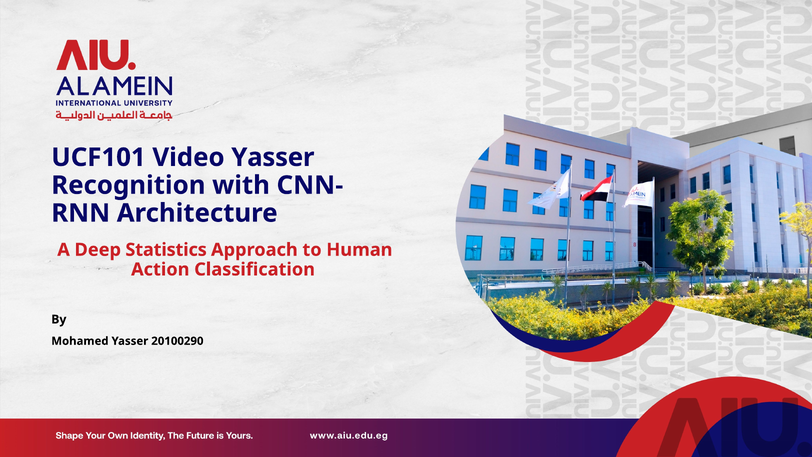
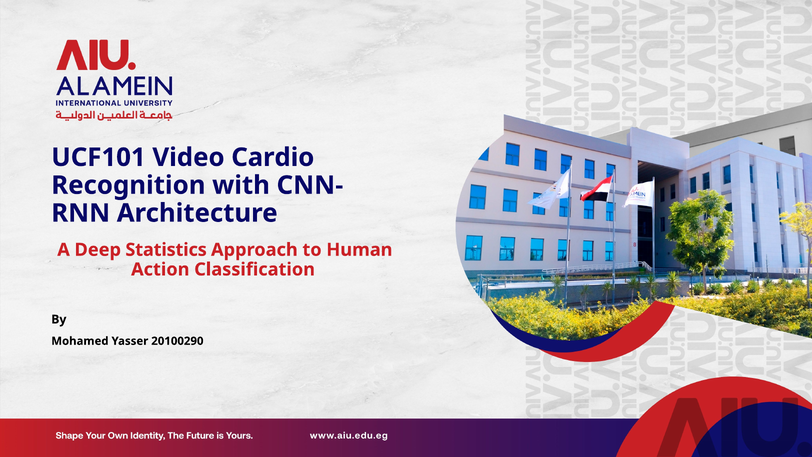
Video Yasser: Yasser -> Cardio
